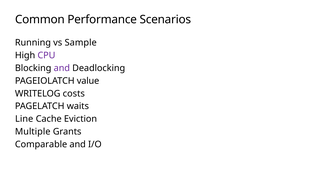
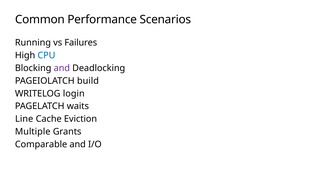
Sample: Sample -> Failures
CPU colour: purple -> blue
value: value -> build
costs: costs -> login
